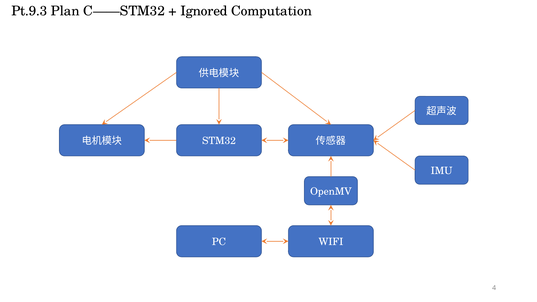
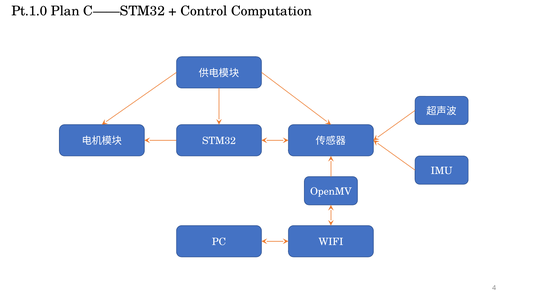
Pt.9.3: Pt.9.3 -> Pt.1.0
Ignored: Ignored -> Control
